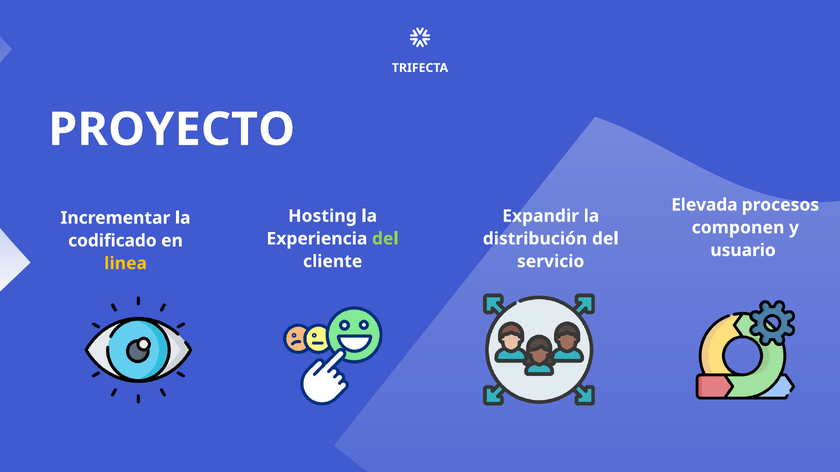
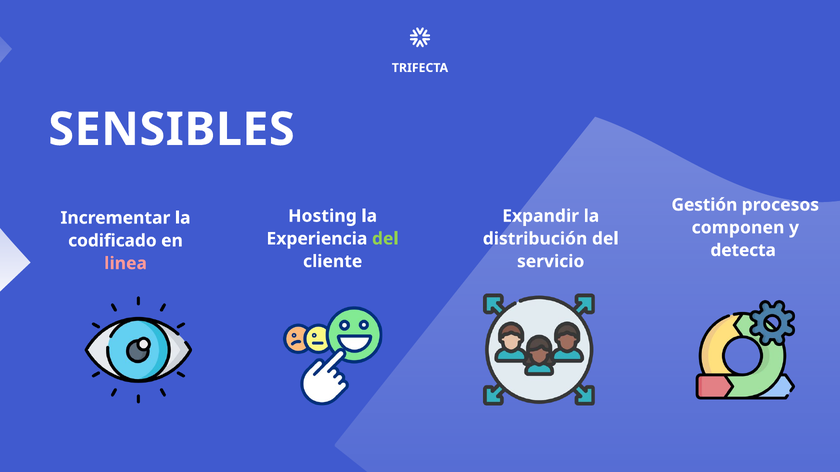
PROYECTO: PROYECTO -> SENSIBLES
Elevada: Elevada -> Gestión
usuario: usuario -> detecta
linea colour: yellow -> pink
